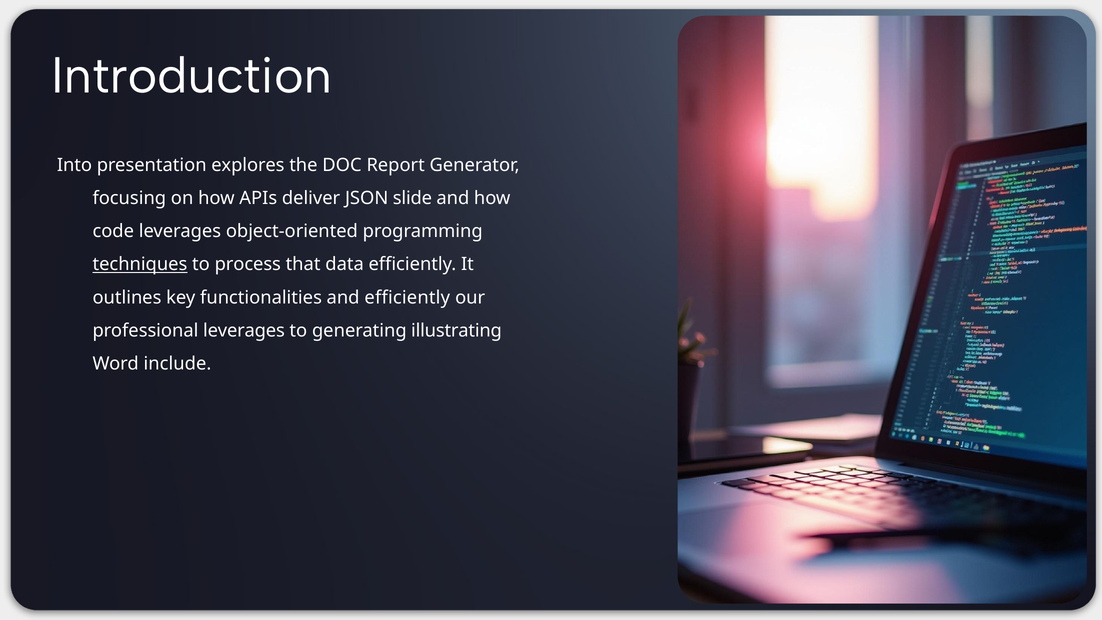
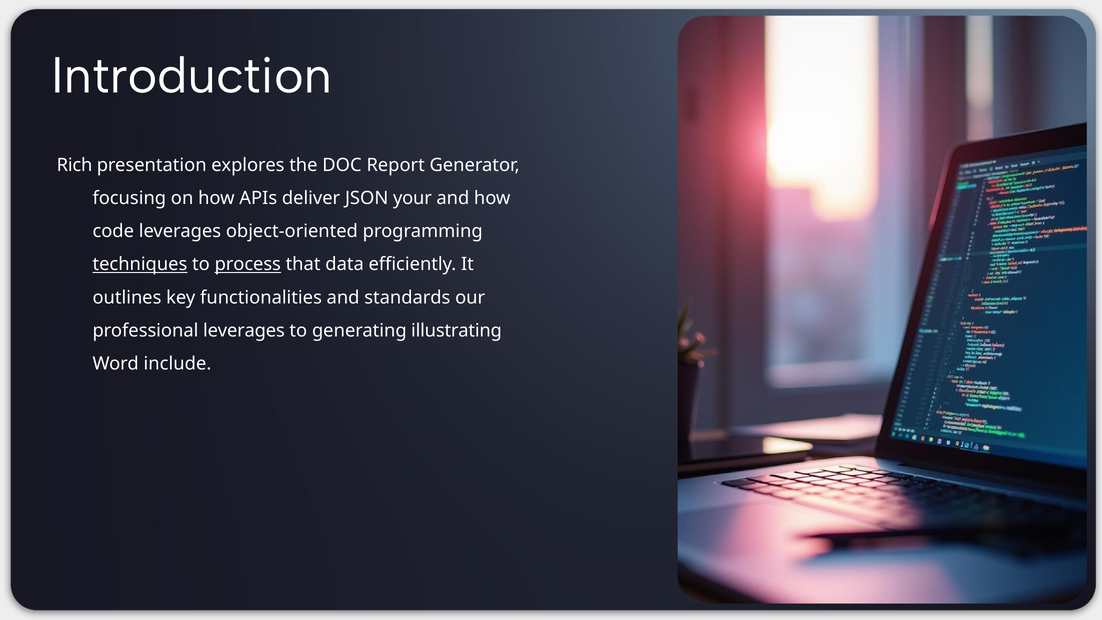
Into: Into -> Rich
slide: slide -> your
process underline: none -> present
and efficiently: efficiently -> standards
